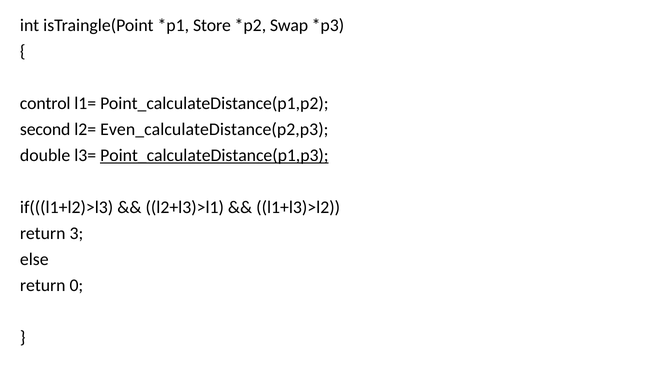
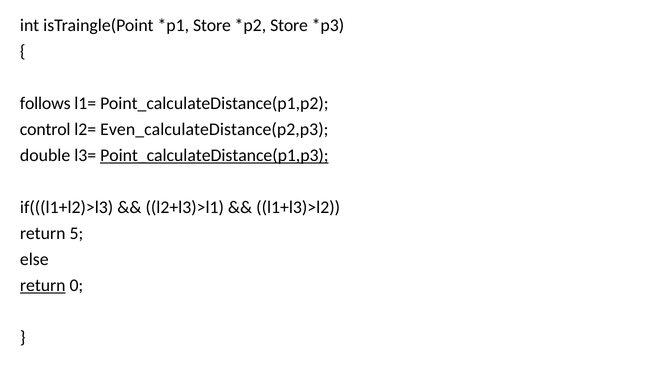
Swap at (289, 25): Swap -> Store
control: control -> follows
second: second -> control
3: 3 -> 5
return at (43, 286) underline: none -> present
